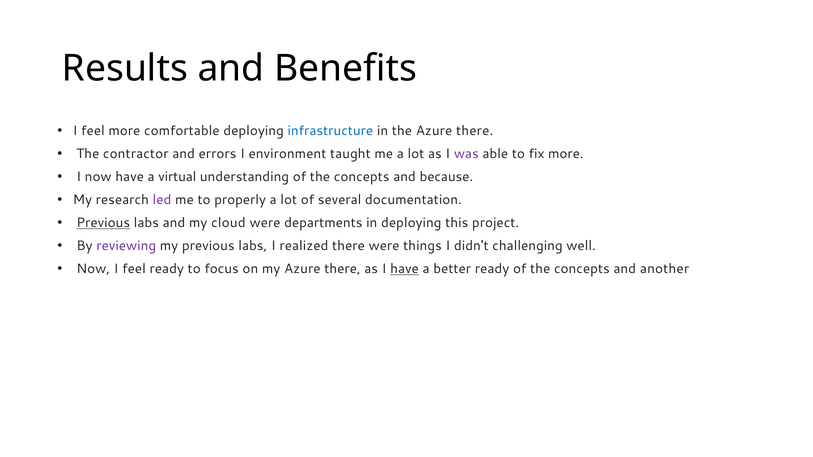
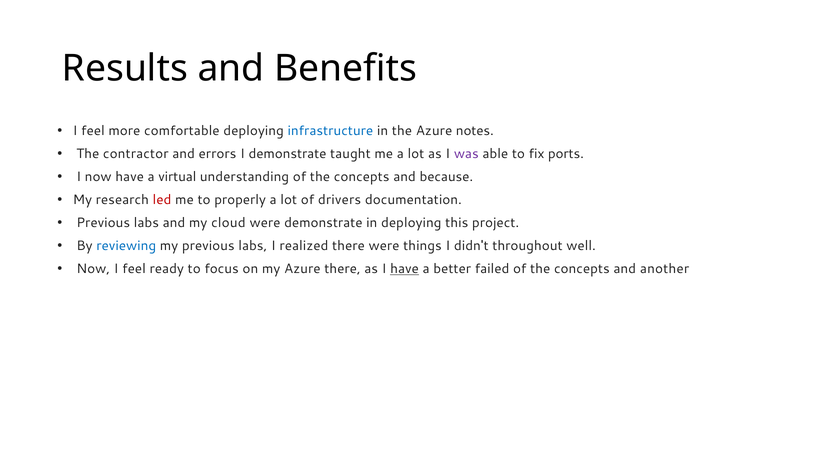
the Azure there: there -> notes
I environment: environment -> demonstrate
fix more: more -> ports
led colour: purple -> red
several: several -> drivers
Previous at (103, 223) underline: present -> none
were departments: departments -> demonstrate
reviewing colour: purple -> blue
challenging: challenging -> throughout
better ready: ready -> failed
